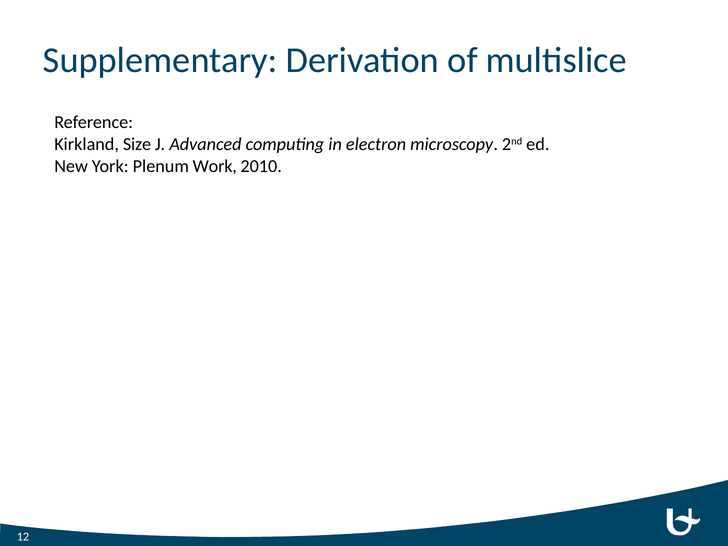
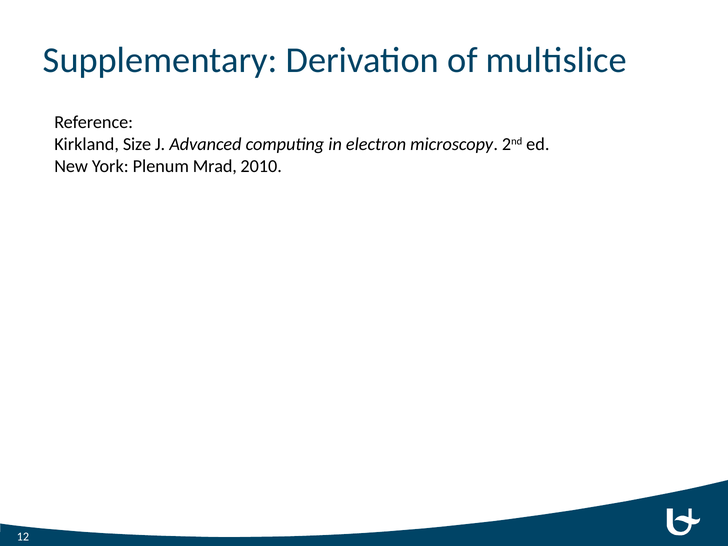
Work: Work -> Mrad
